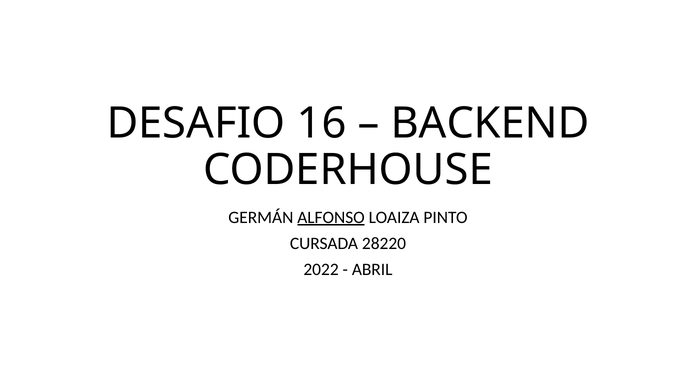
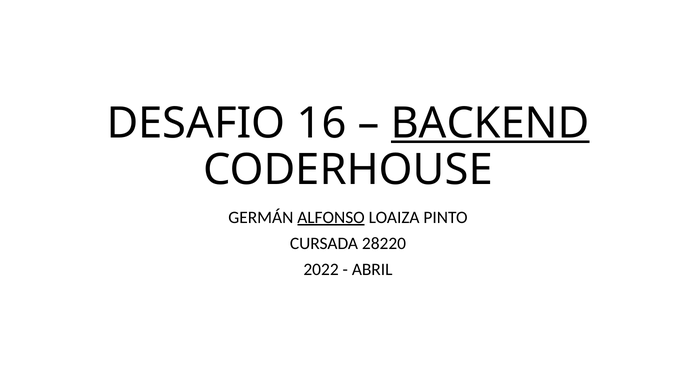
BACKEND underline: none -> present
